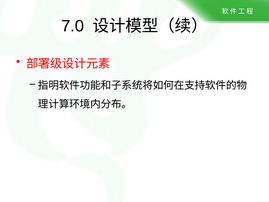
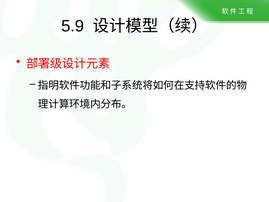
7.0: 7.0 -> 5.9
